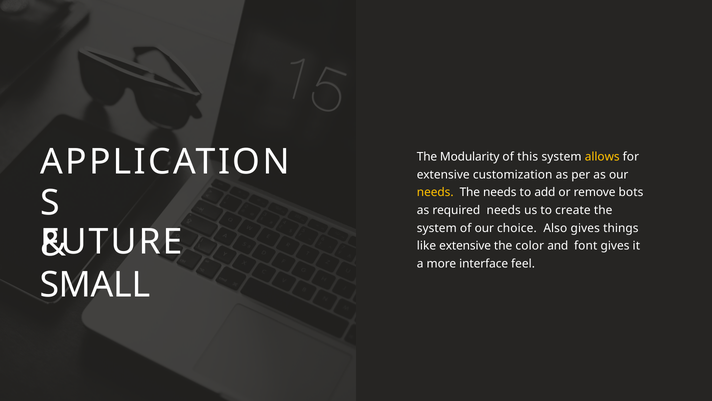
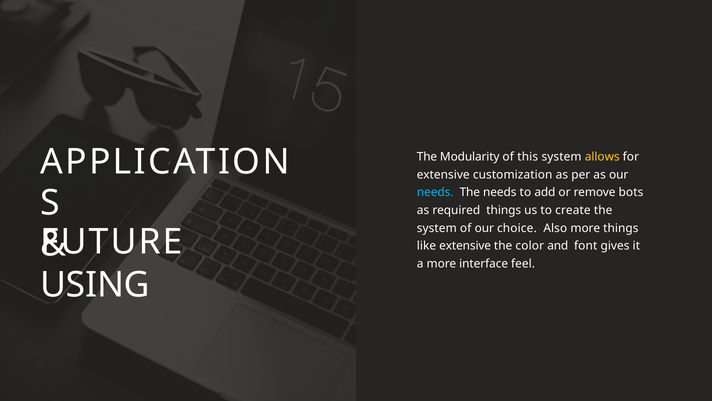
needs at (435, 192) colour: yellow -> light blue
required needs: needs -> things
Also gives: gives -> more
SMALL: SMALL -> USING
